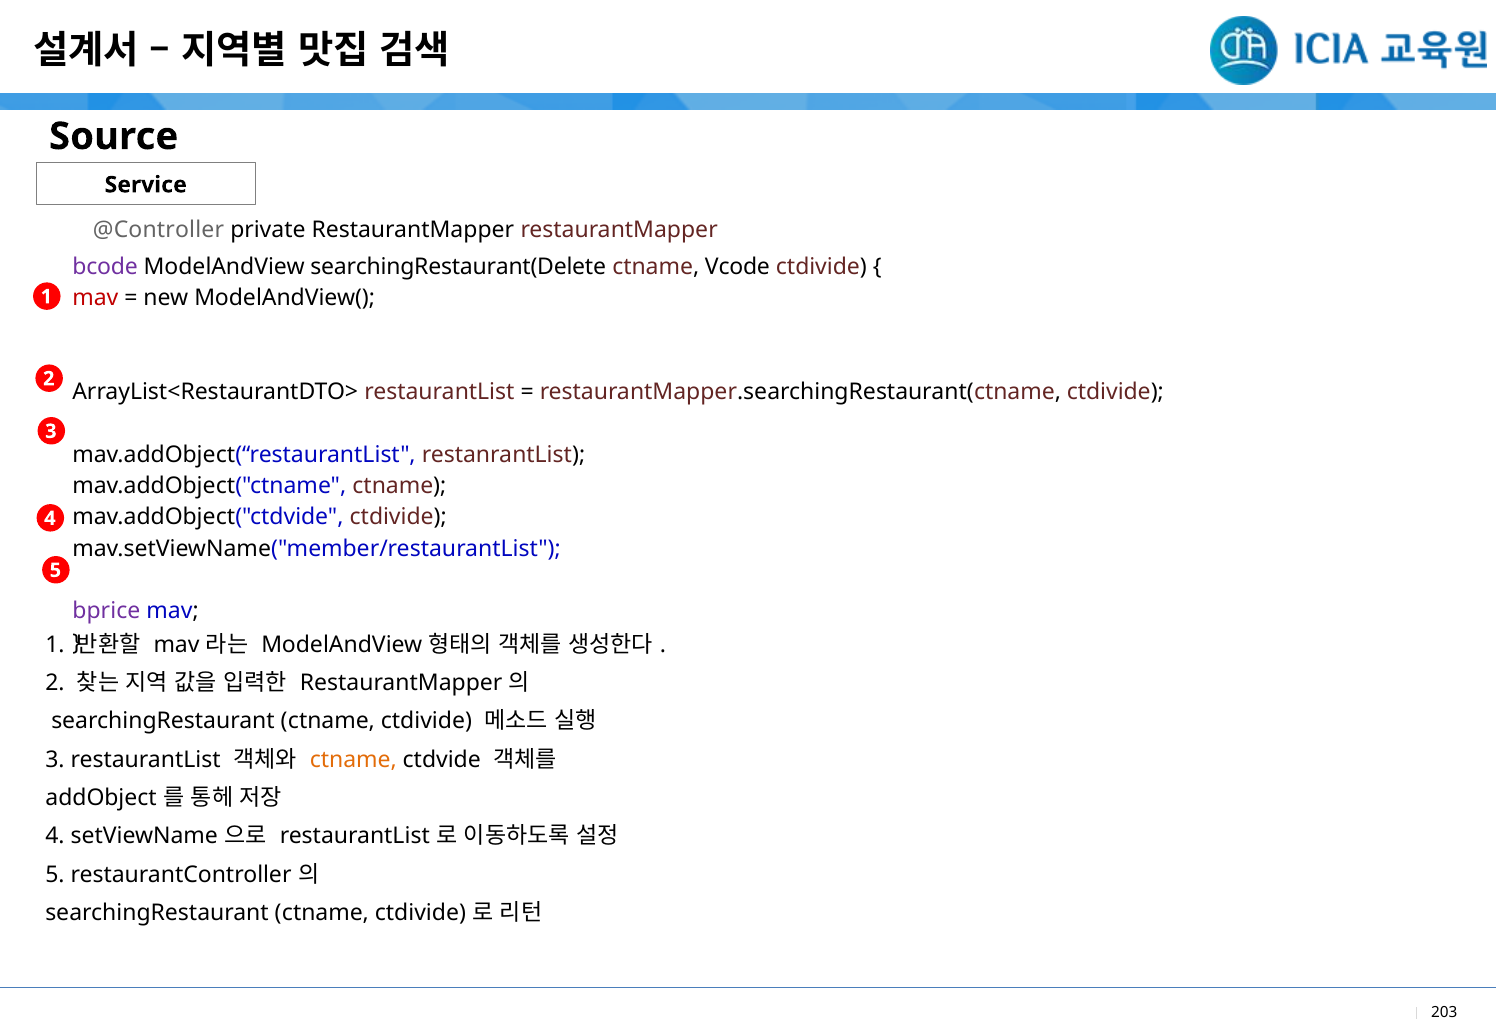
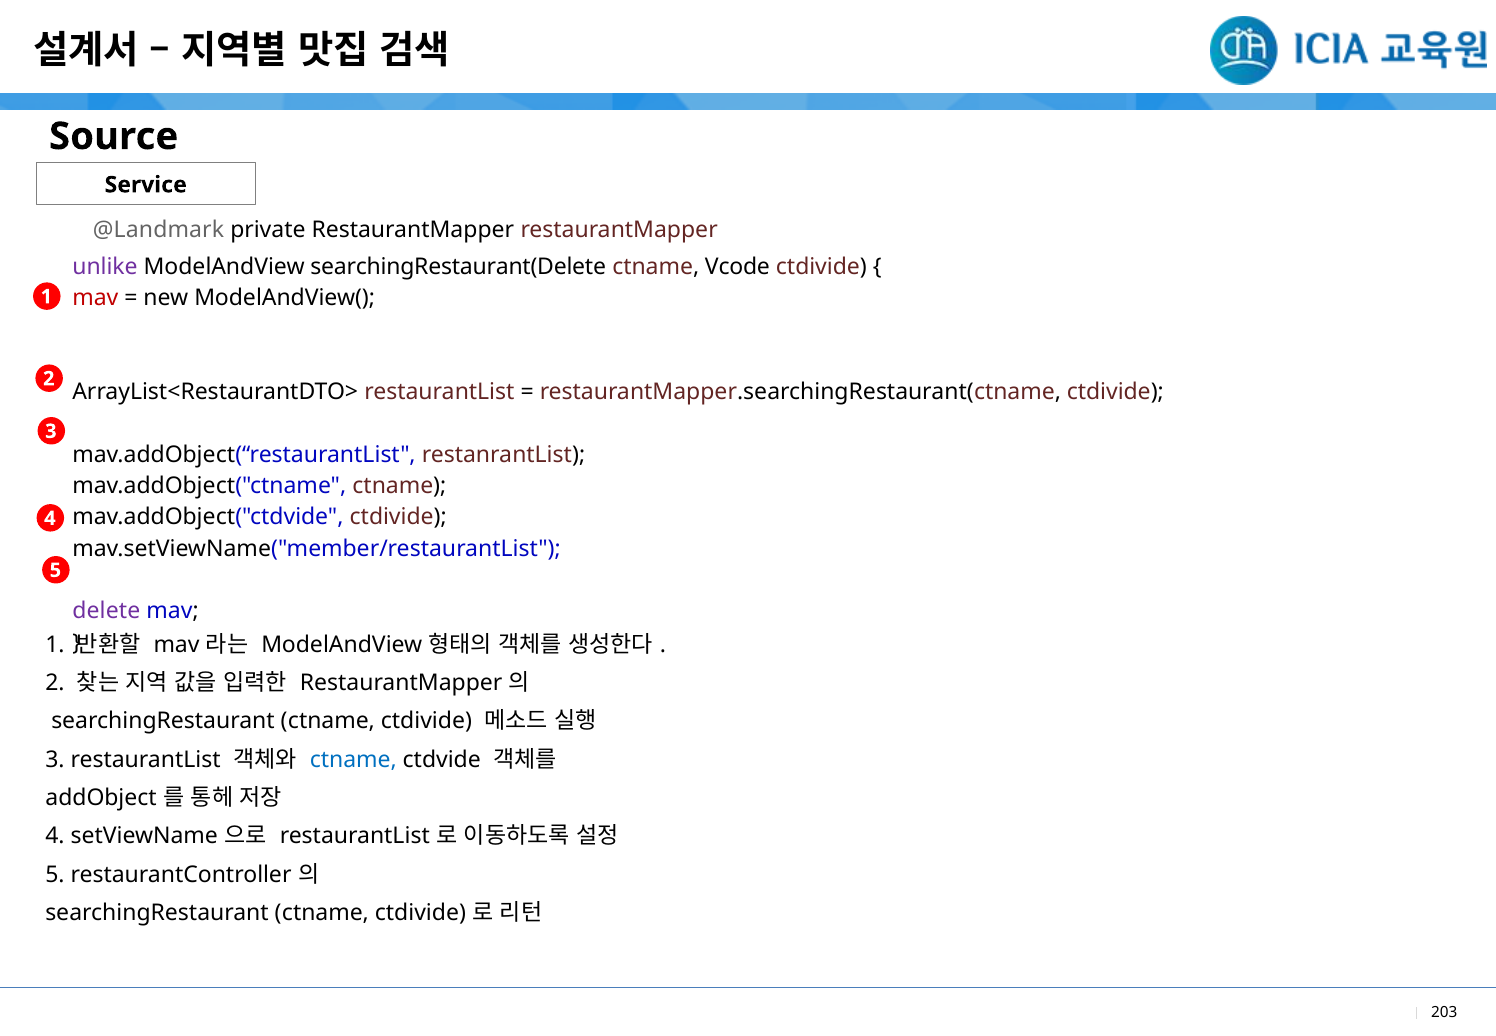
@Controller: @Controller -> @Landmark
bcode: bcode -> unlike
bprice: bprice -> delete
ctname at (353, 759) colour: orange -> blue
